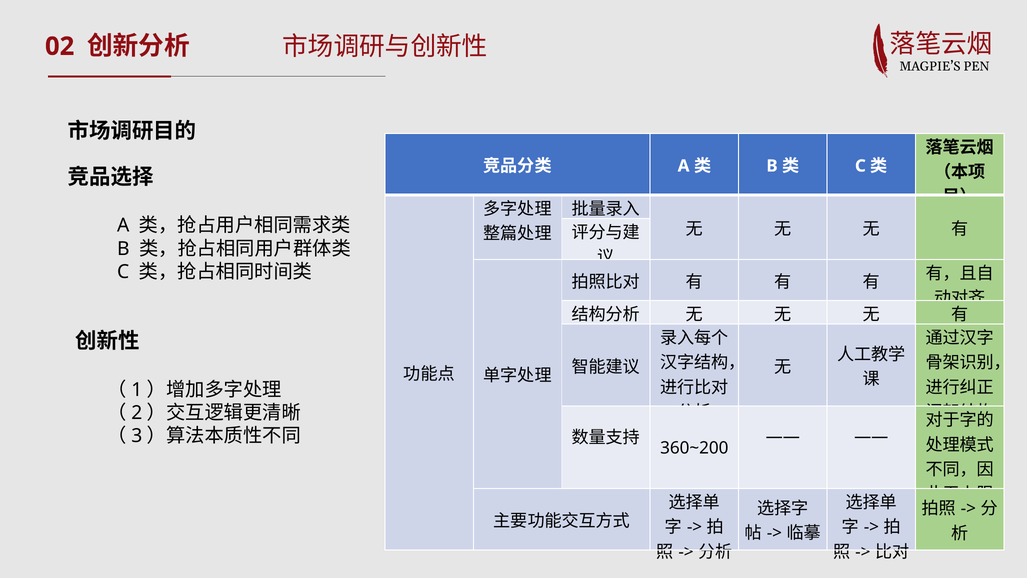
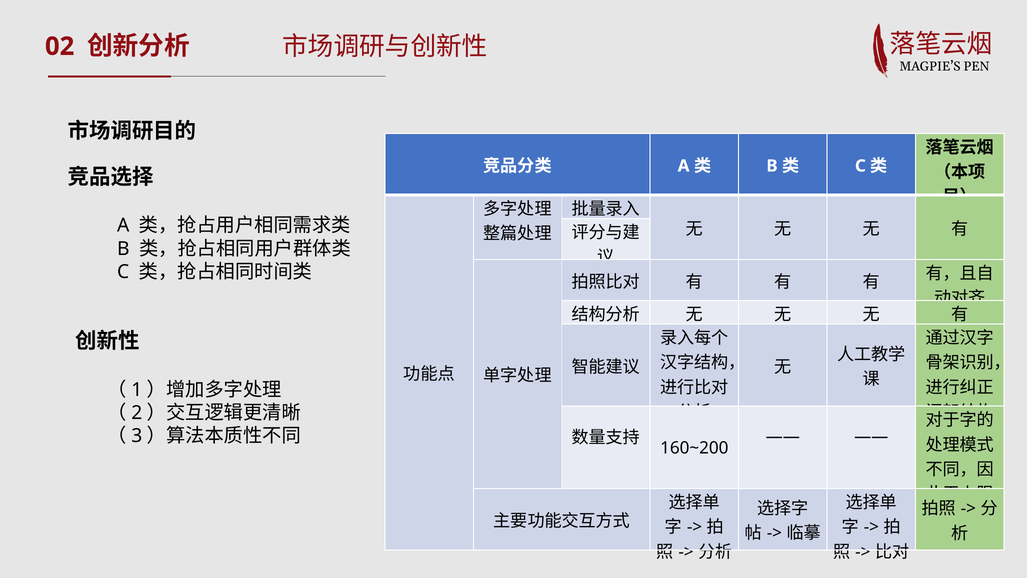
360~200: 360~200 -> 160~200
